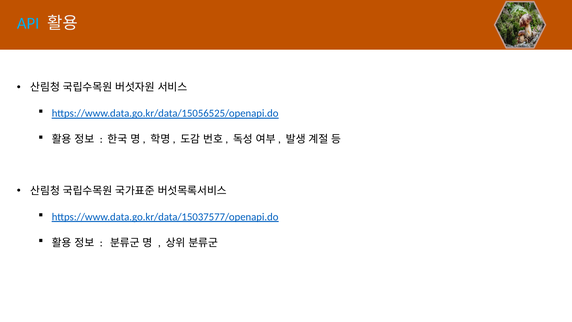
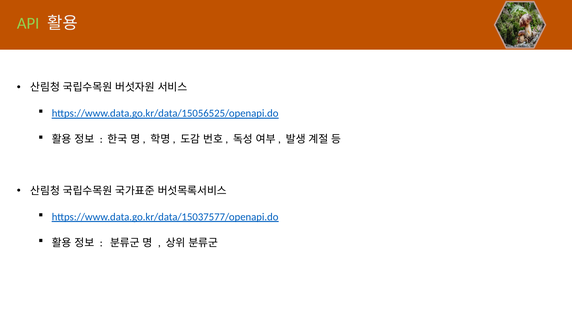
API colour: light blue -> light green
